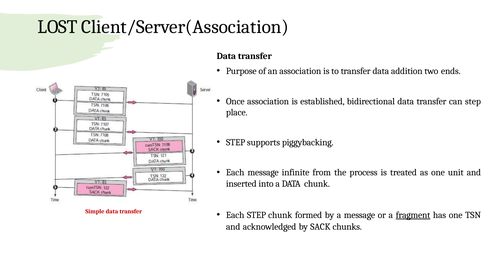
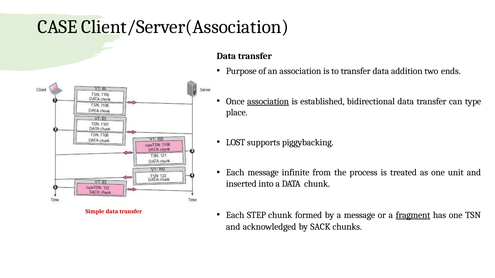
LOST: LOST -> CASE
association at (268, 101) underline: none -> present
can step: step -> type
STEP at (236, 143): STEP -> LOST
